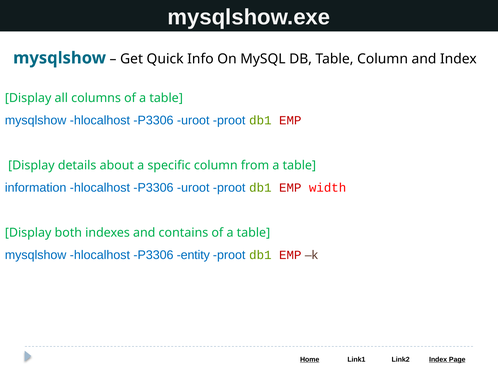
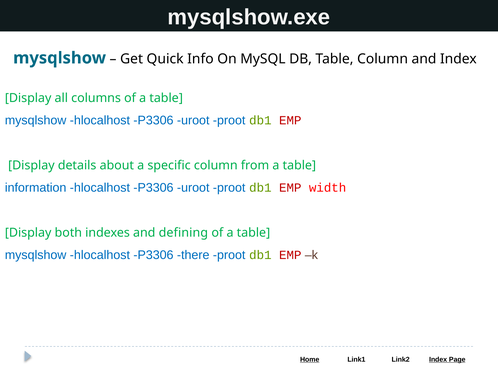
contains: contains -> defining
entity: entity -> there
